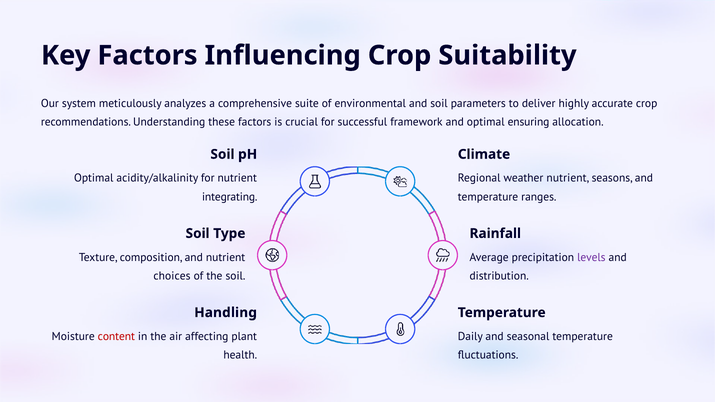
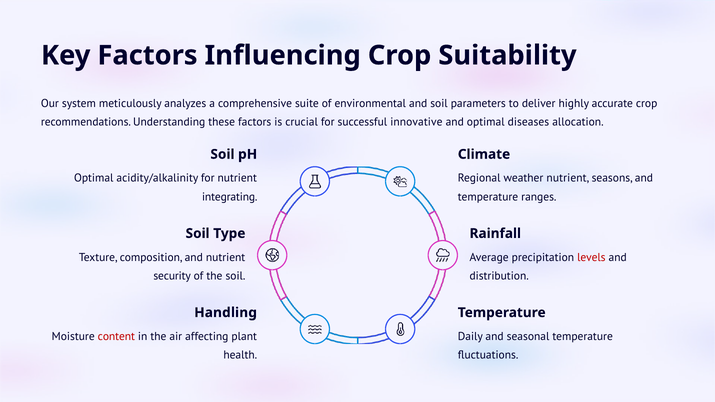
framework: framework -> innovative
ensuring: ensuring -> diseases
levels colour: purple -> red
choices: choices -> security
